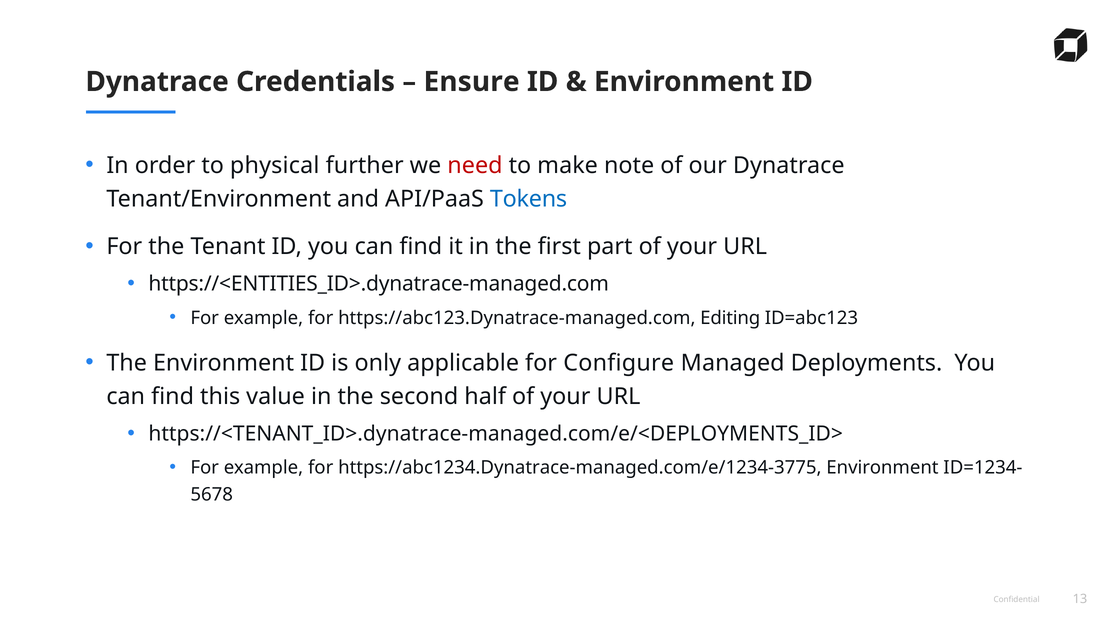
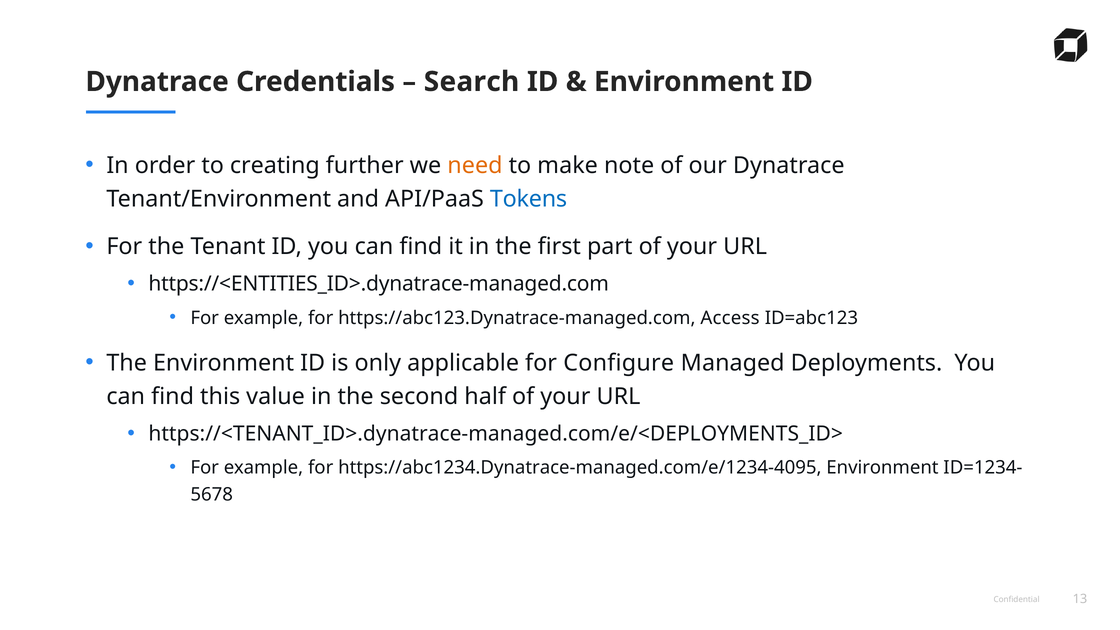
Ensure: Ensure -> Search
physical: physical -> creating
need colour: red -> orange
Editing: Editing -> Access
https://abc1234.Dynatrace-managed.com/e/1234-3775: https://abc1234.Dynatrace-managed.com/e/1234-3775 -> https://abc1234.Dynatrace-managed.com/e/1234-4095
